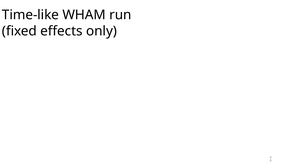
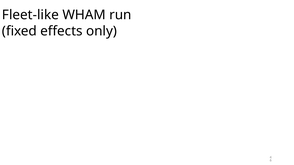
Time-like: Time-like -> Fleet-like
